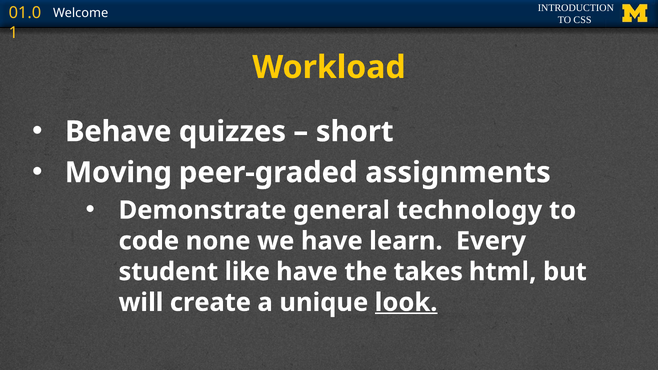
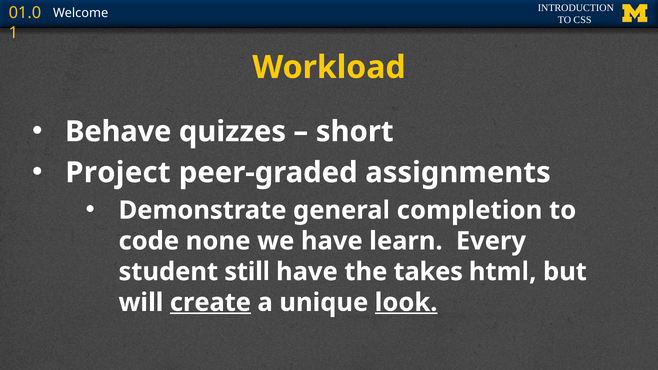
Moving: Moving -> Project
technology: technology -> completion
like: like -> still
create underline: none -> present
